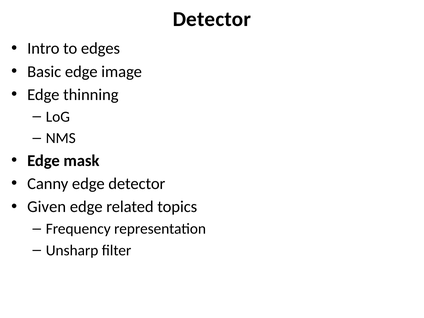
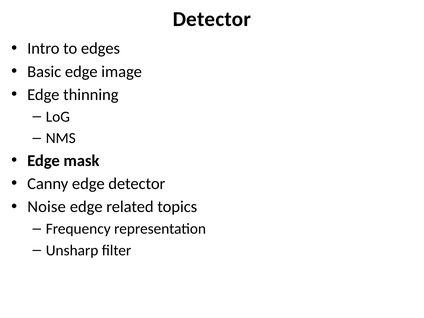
Given: Given -> Noise
